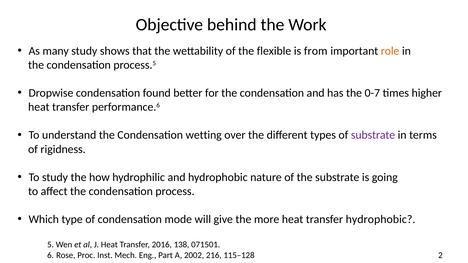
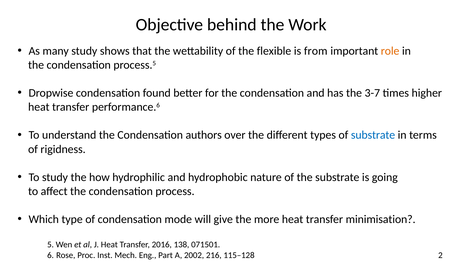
0-7: 0-7 -> 3-7
wetting: wetting -> authors
substrate at (373, 135) colour: purple -> blue
transfer hydrophobic: hydrophobic -> minimisation
